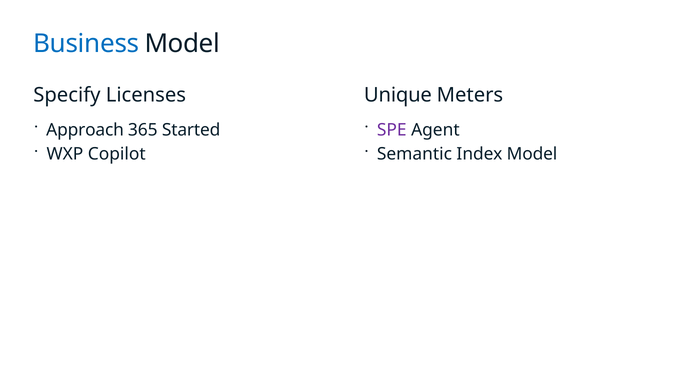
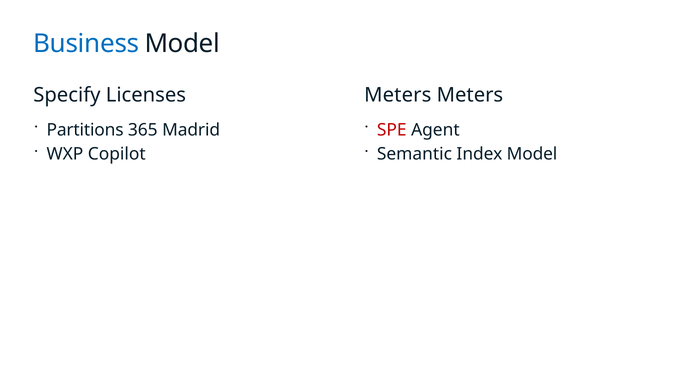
Unique at (398, 95): Unique -> Meters
Approach: Approach -> Partitions
Started: Started -> Madrid
SPE colour: purple -> red
